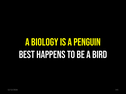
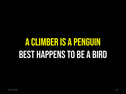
BIOLOGY: BIOLOGY -> CLIMBER
